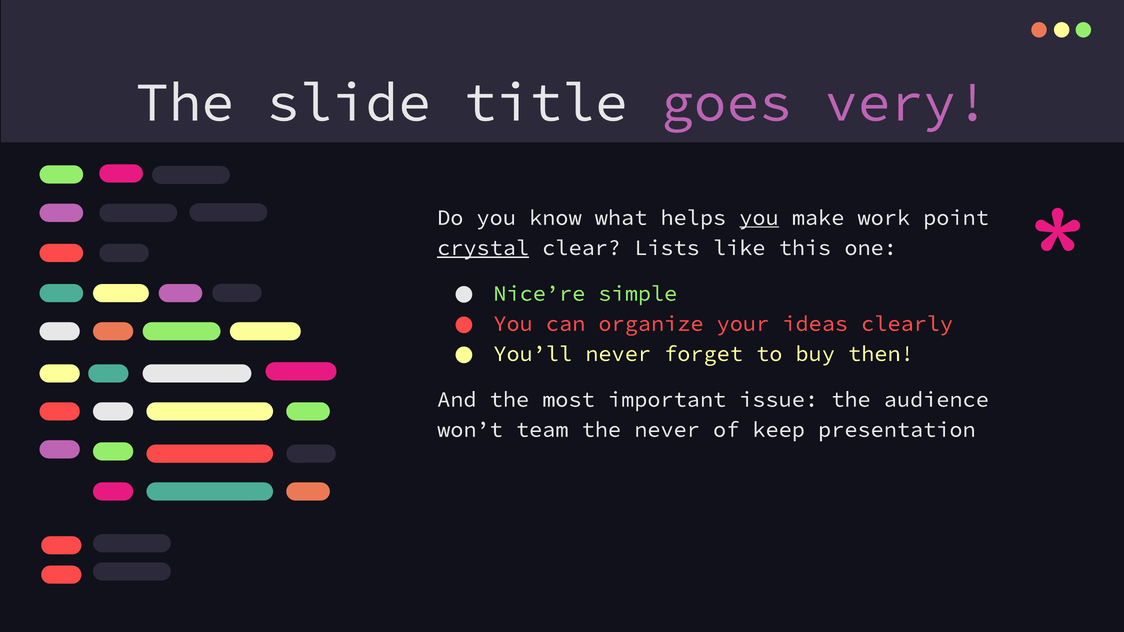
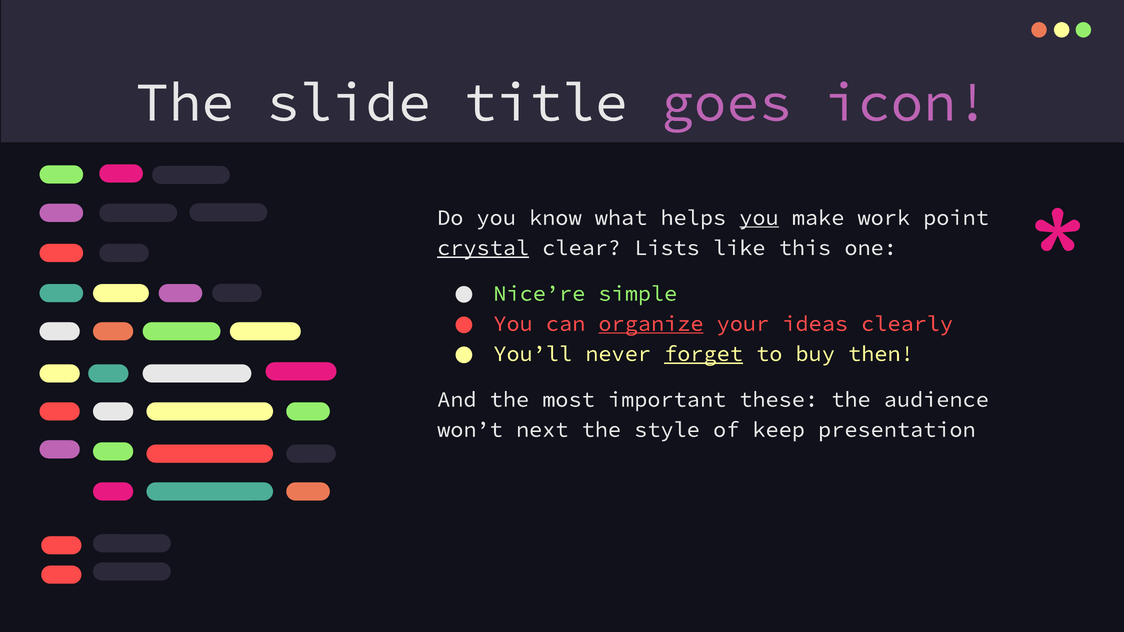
very: very -> icon
organize underline: none -> present
forget underline: none -> present
issue: issue -> these
team: team -> next
the never: never -> style
